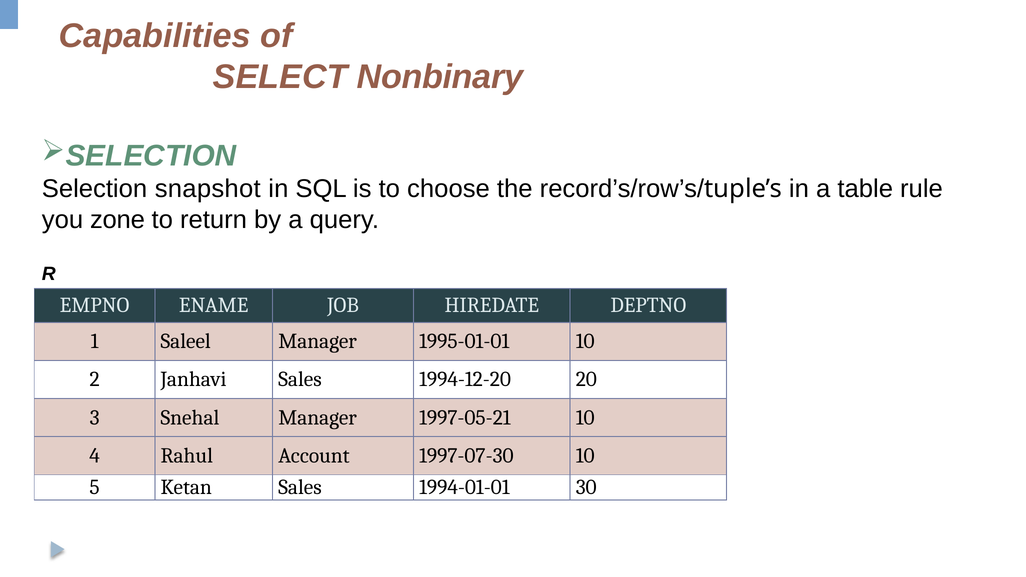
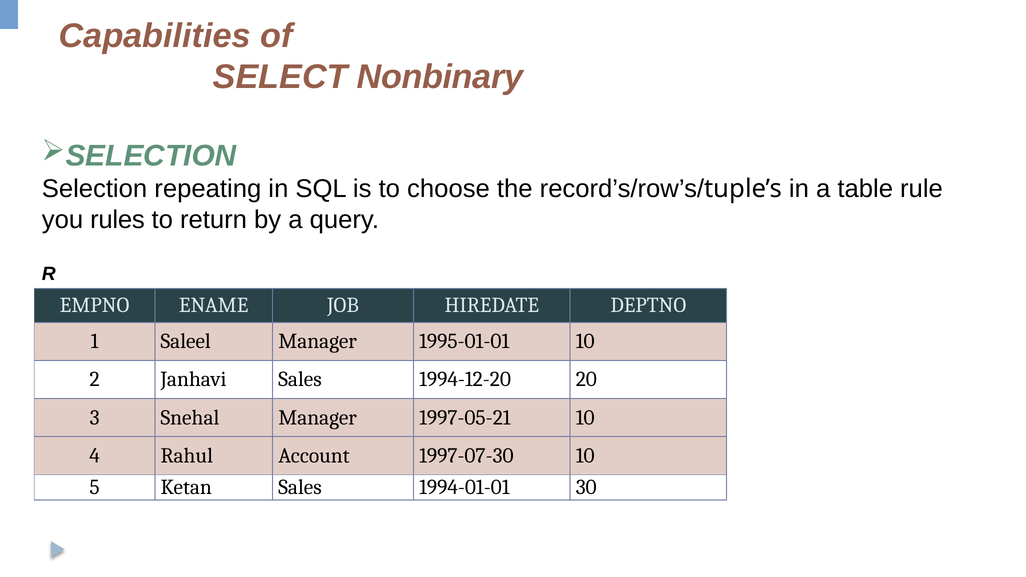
snapshot: snapshot -> repeating
zone: zone -> rules
